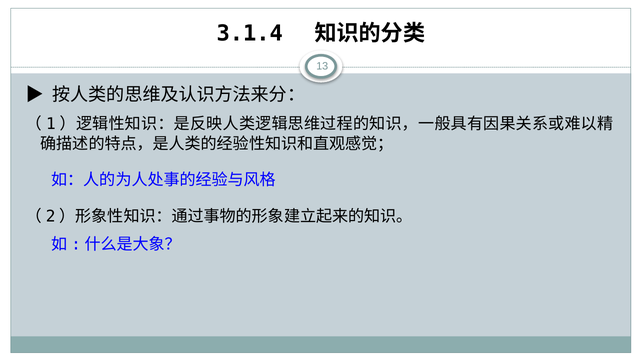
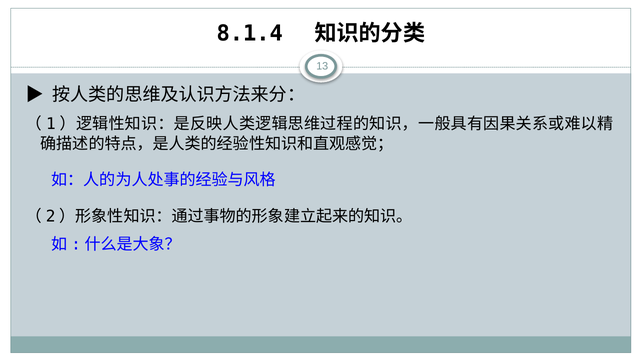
3.1.4: 3.1.4 -> 8.1.4
